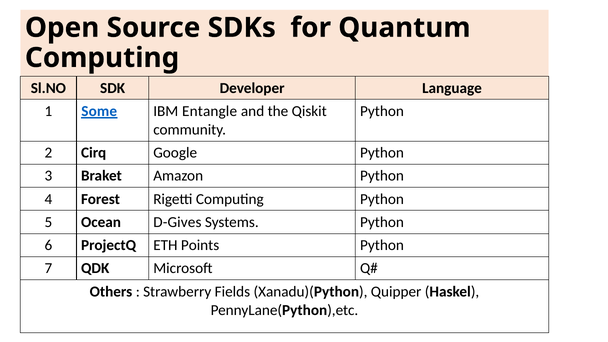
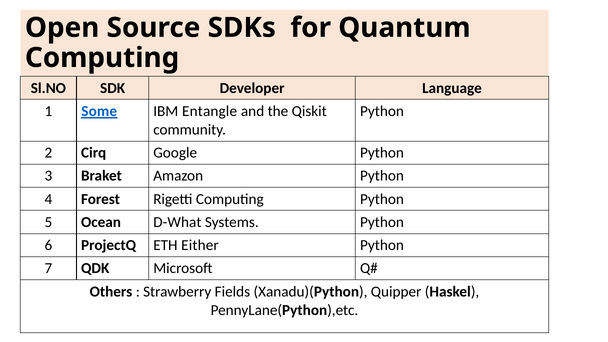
D-Gives: D-Gives -> D-What
Points: Points -> Either
